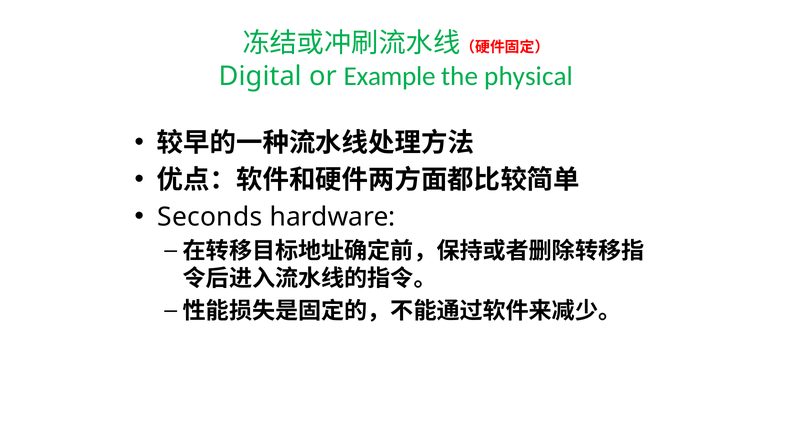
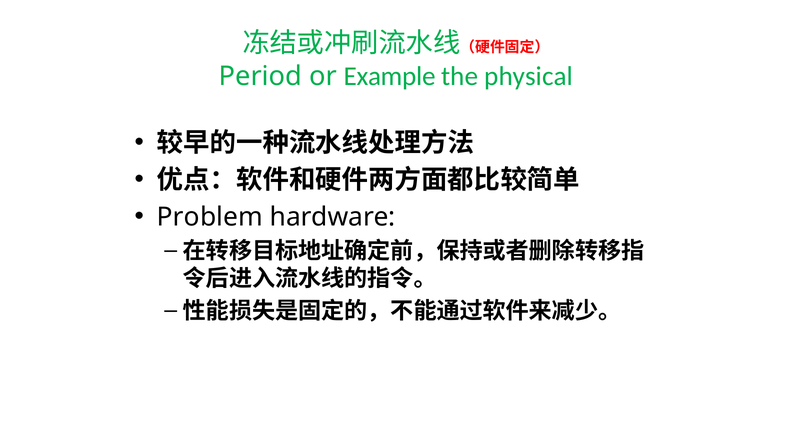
Digital: Digital -> Period
Seconds: Seconds -> Problem
